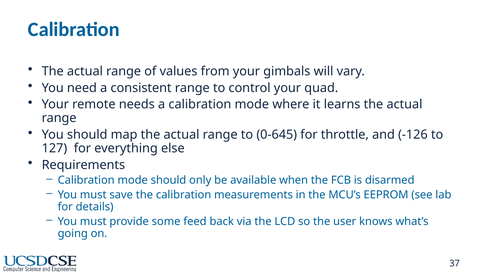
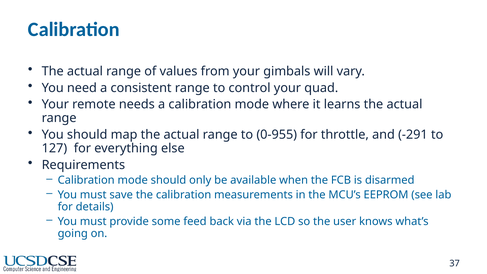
0-645: 0-645 -> 0-955
-126: -126 -> -291
